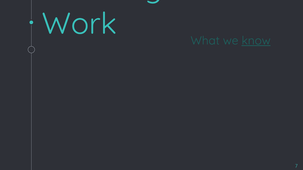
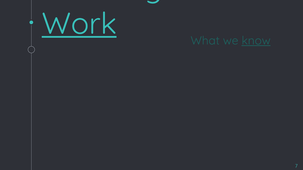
Work underline: none -> present
